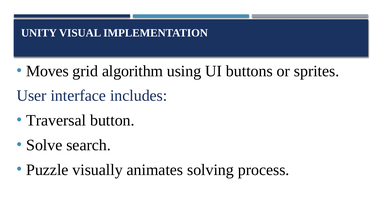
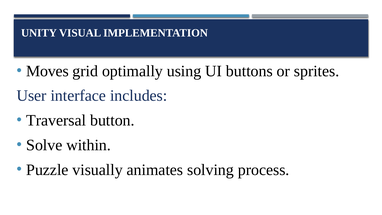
algorithm: algorithm -> optimally
search: search -> within
